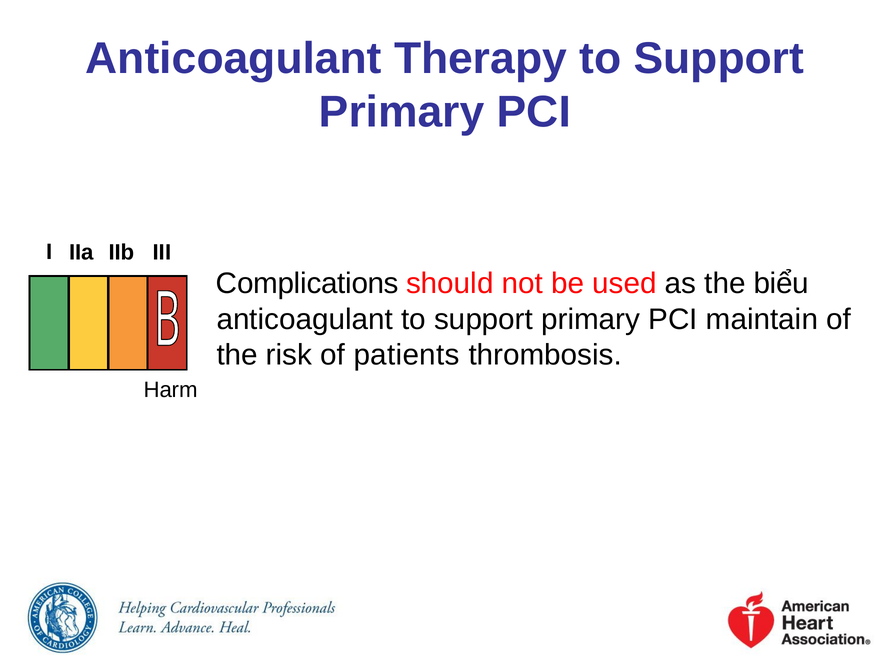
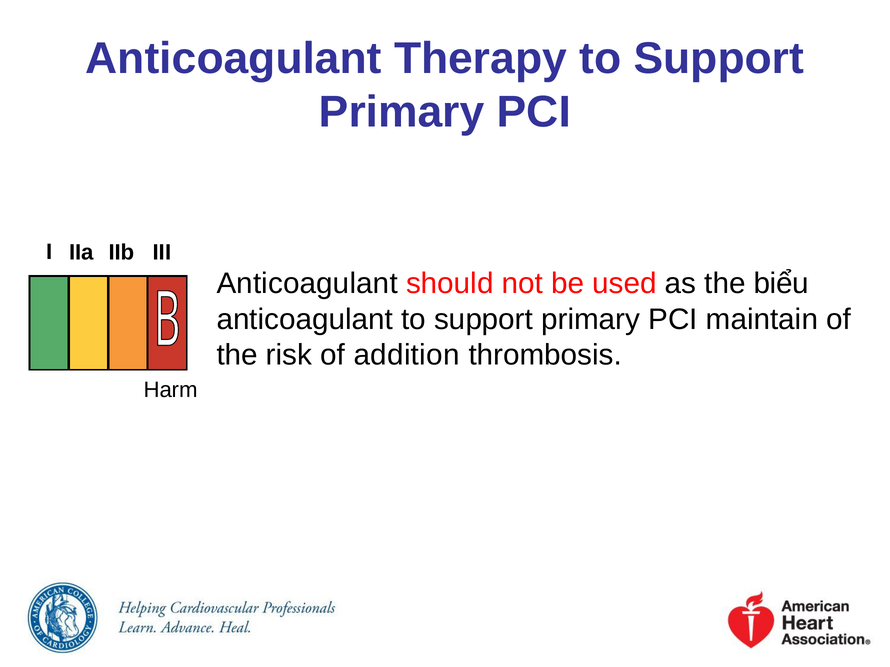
Complications at (307, 284): Complications -> Anticoagulant
patients: patients -> addition
